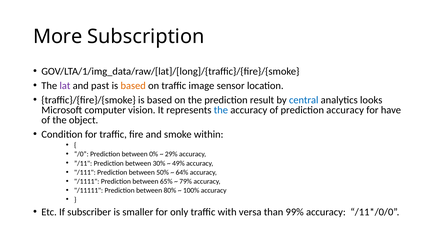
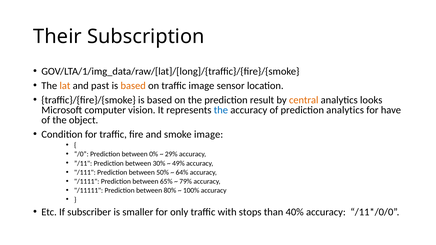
More: More -> Their
lat colour: purple -> orange
central colour: blue -> orange
prediction accuracy: accuracy -> analytics
smoke within: within -> image
versa: versa -> stops
99%: 99% -> 40%
